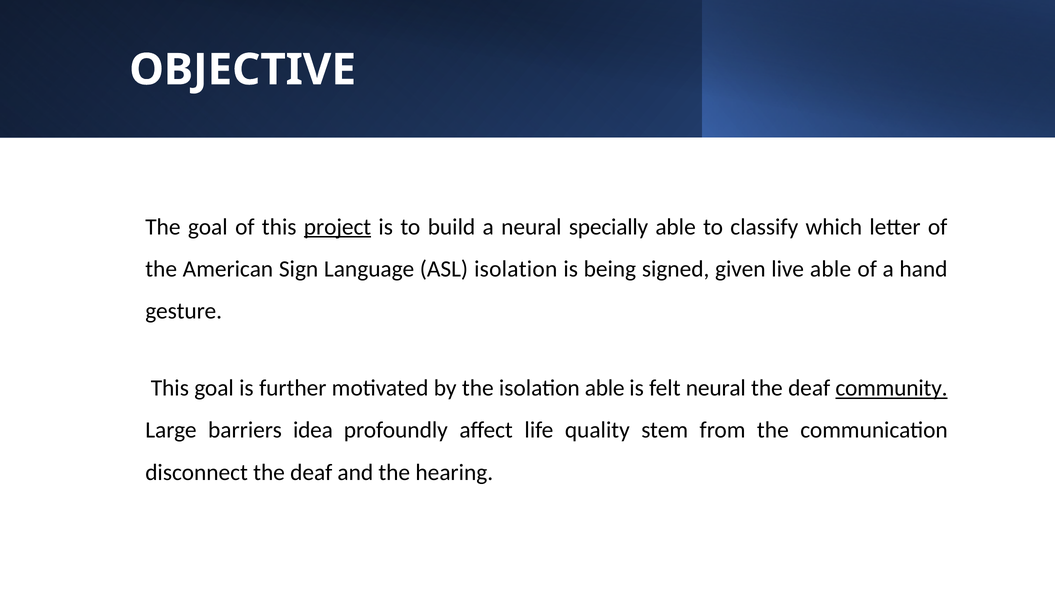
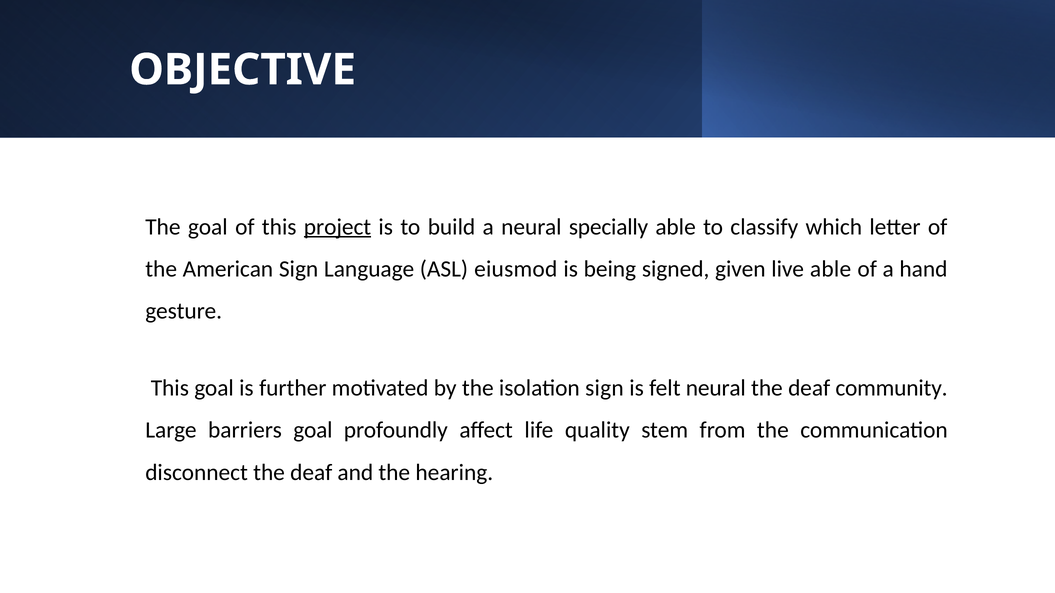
ASL isolation: isolation -> eiusmod
isolation able: able -> sign
community underline: present -> none
barriers idea: idea -> goal
